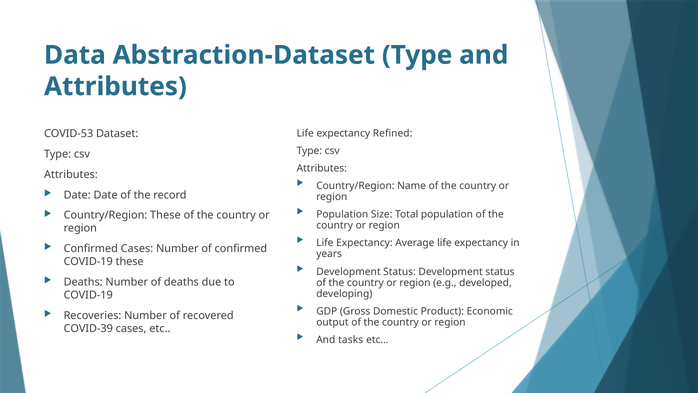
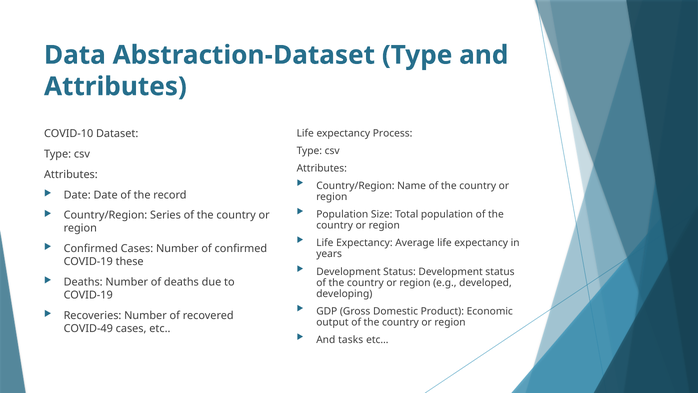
Refined: Refined -> Process
COVID-53: COVID-53 -> COVID-10
Country/Region These: These -> Series
COVID-39: COVID-39 -> COVID-49
